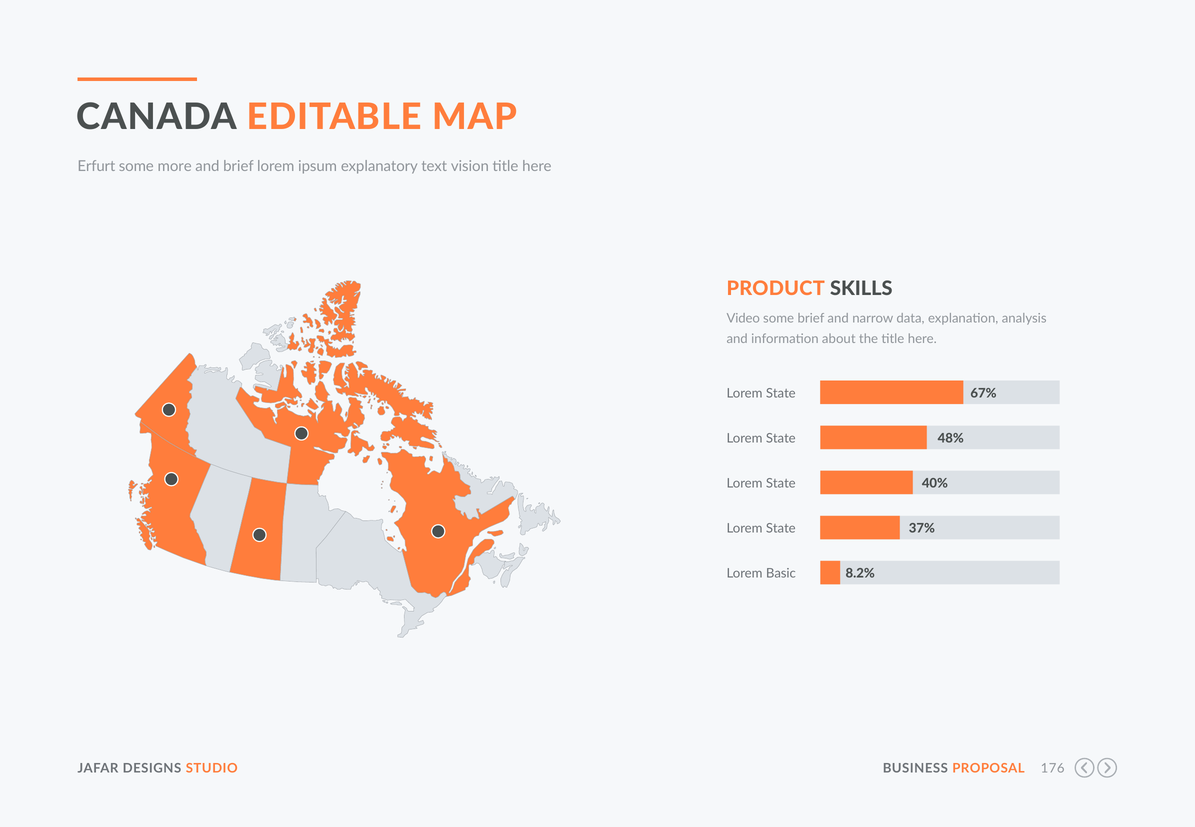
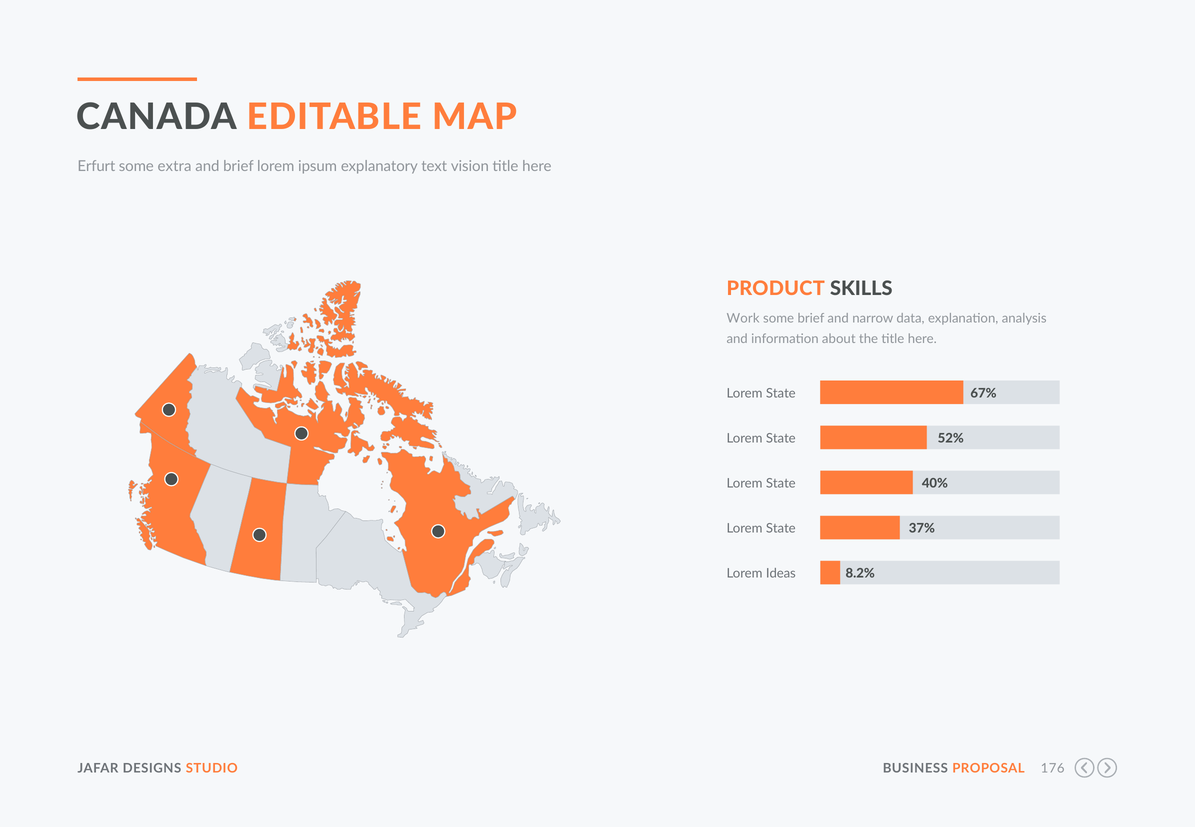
more: more -> extra
Video: Video -> Work
48%: 48% -> 52%
Basic: Basic -> Ideas
